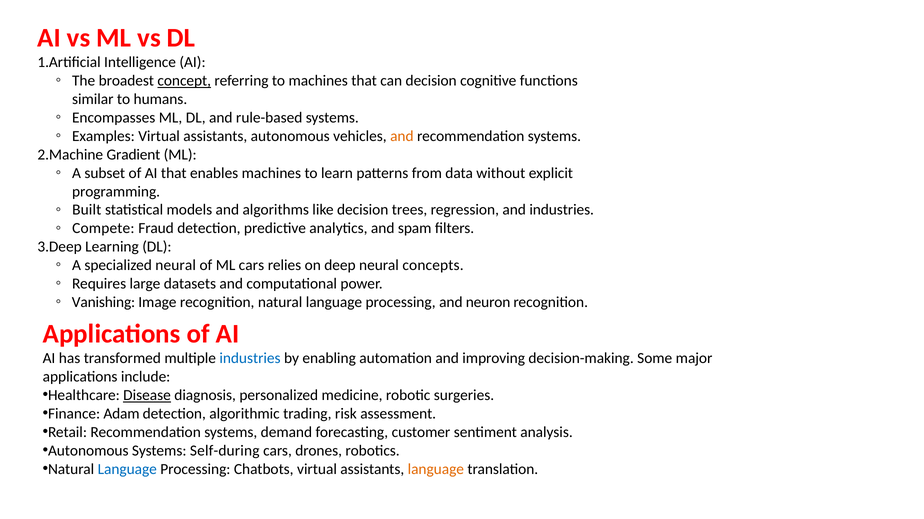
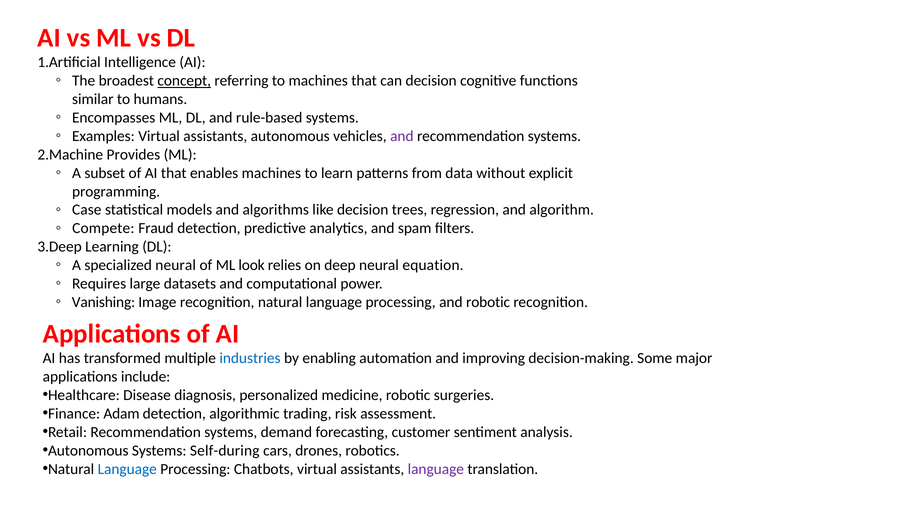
and at (402, 136) colour: orange -> purple
Gradient: Gradient -> Provides
Built: Built -> Case
and industries: industries -> algorithm
ML cars: cars -> look
concepts: concepts -> equation
and neuron: neuron -> robotic
Disease underline: present -> none
language at (436, 470) colour: orange -> purple
